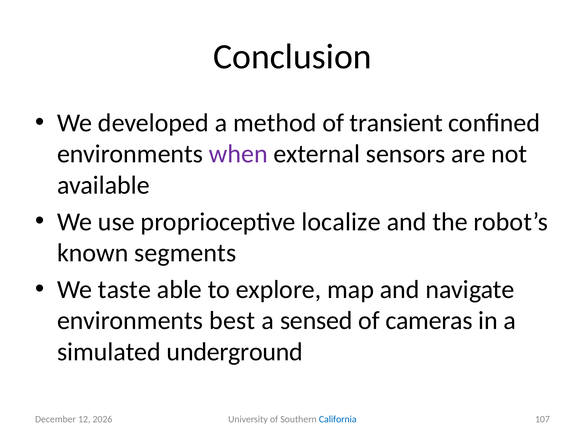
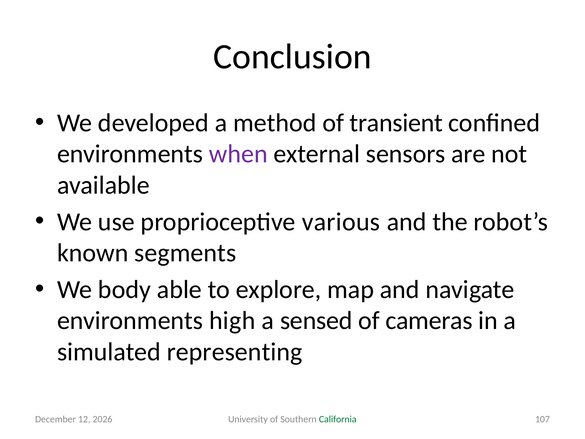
localize: localize -> various
taste: taste -> body
best: best -> high
underground: underground -> representing
California colour: blue -> green
